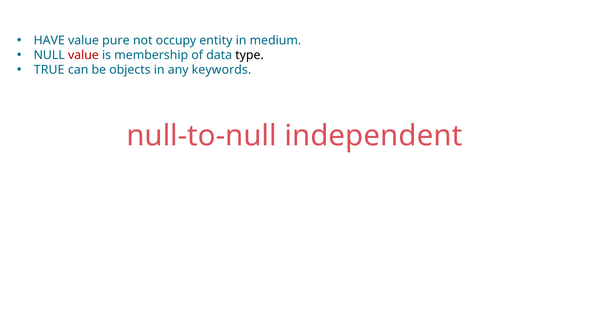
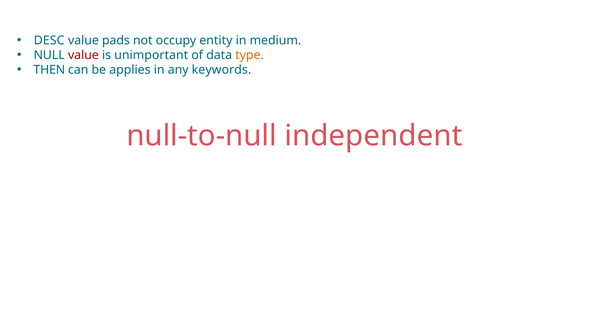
HAVE: HAVE -> DESC
pure: pure -> pads
membership: membership -> unimportant
type colour: black -> orange
TRUE: TRUE -> THEN
objects: objects -> applies
